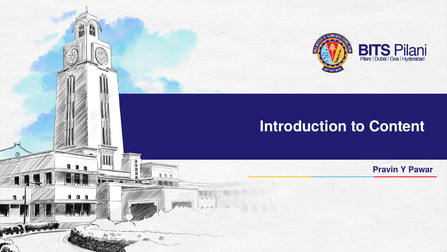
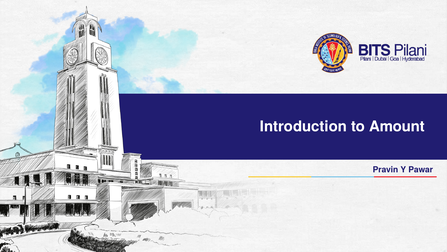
Content: Content -> Amount
